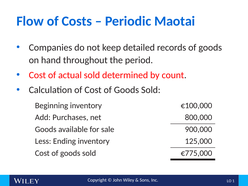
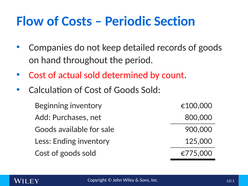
Maotai: Maotai -> Section
